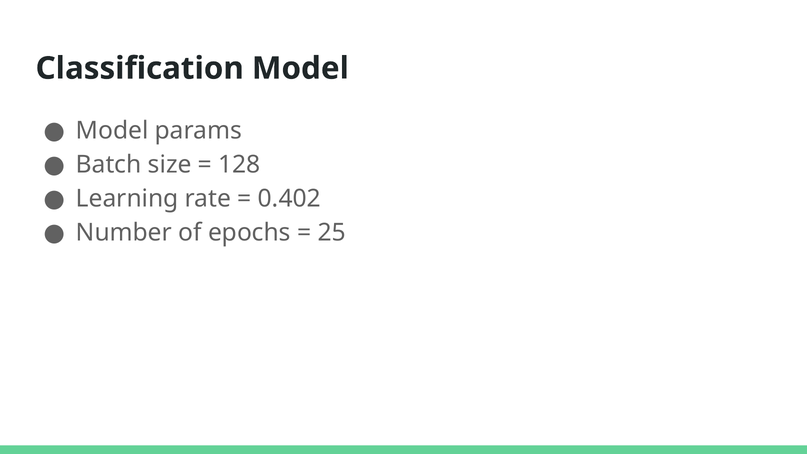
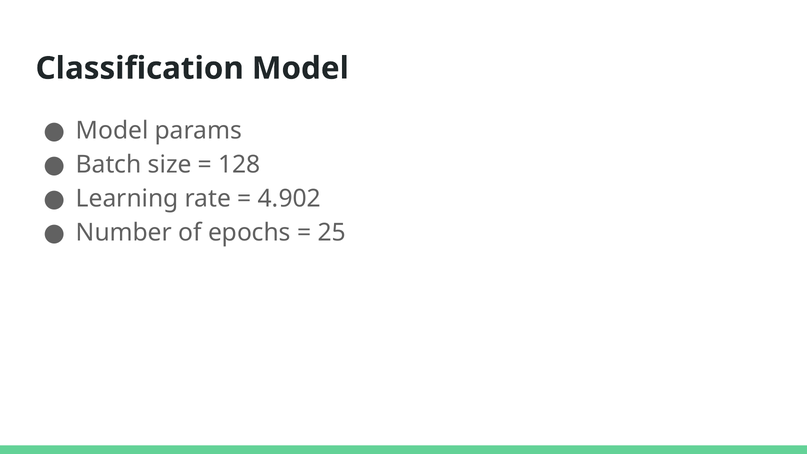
0.402: 0.402 -> 4.902
